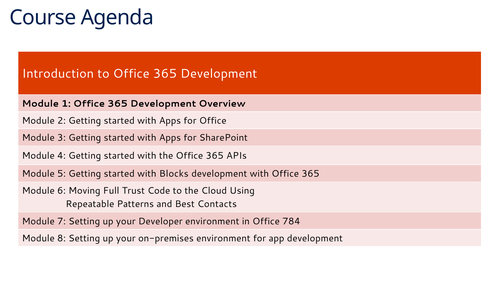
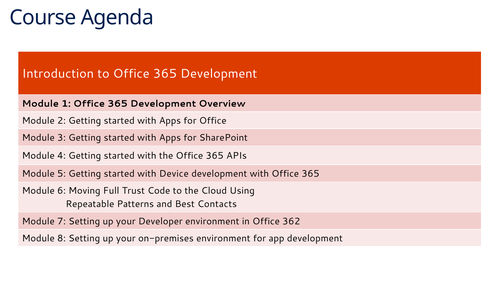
Blocks: Blocks -> Device
784: 784 -> 362
